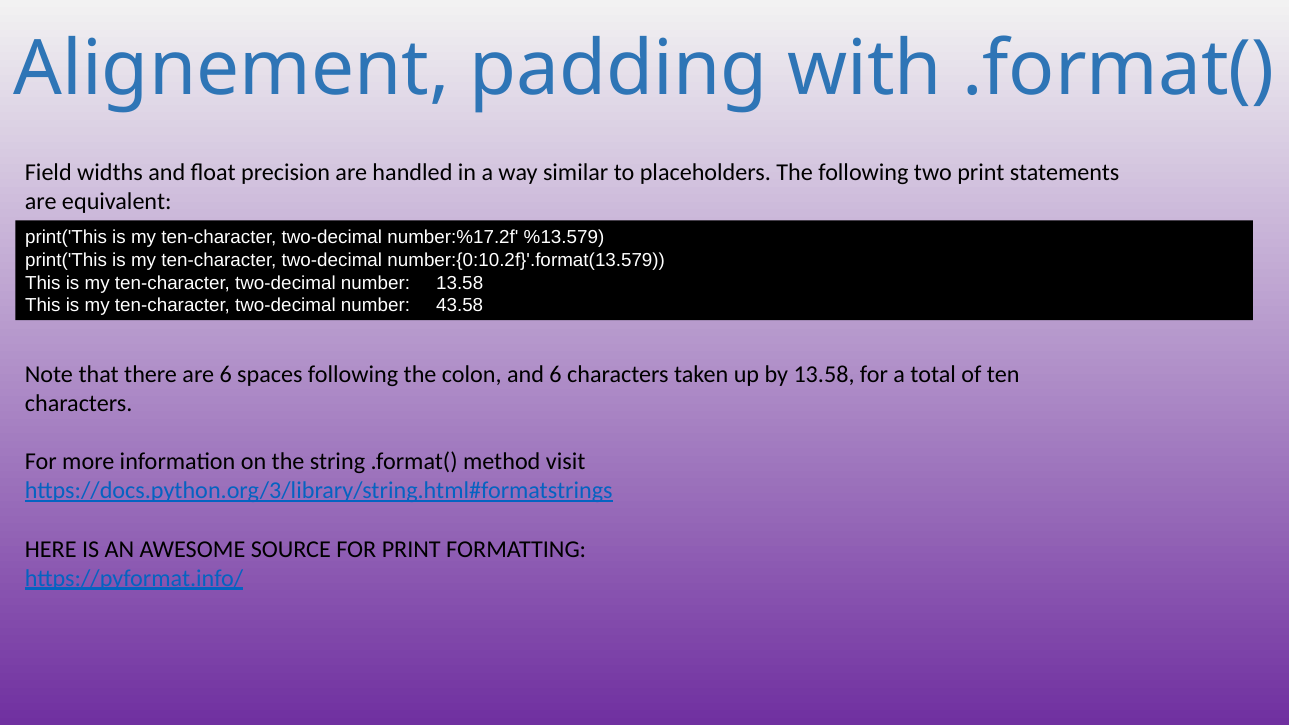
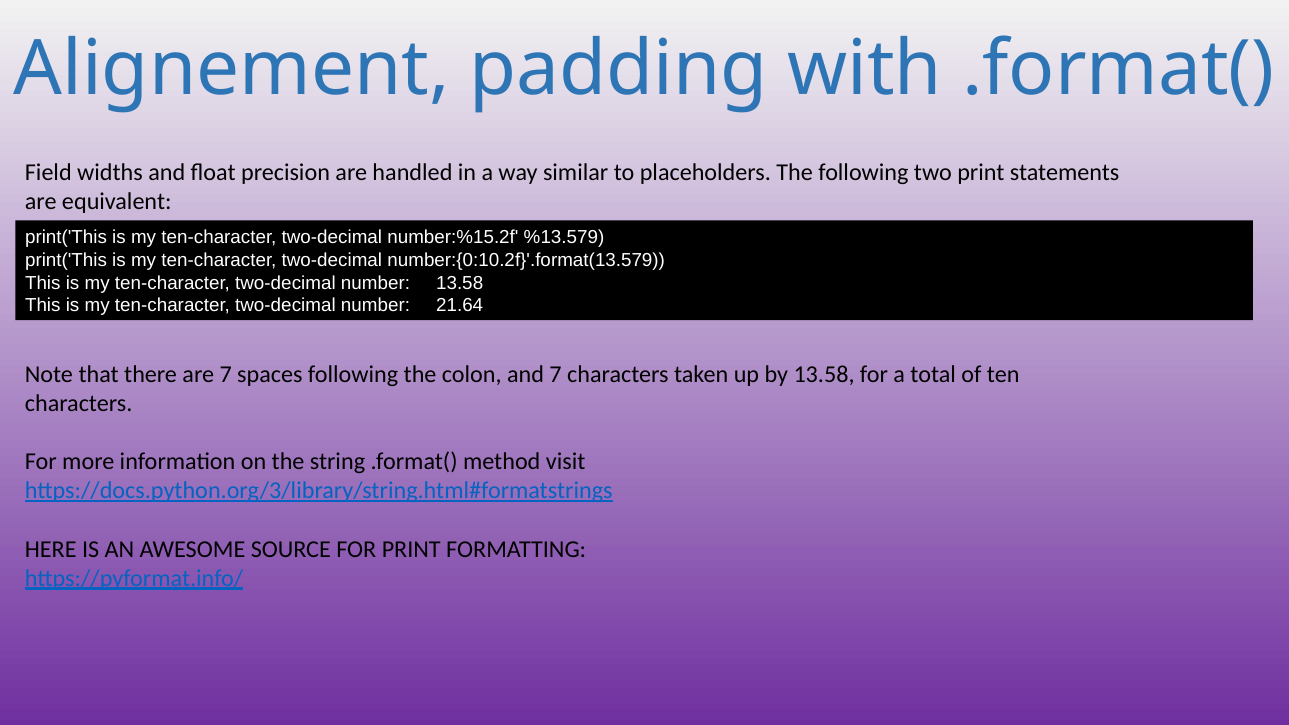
number:%17.2f: number:%17.2f -> number:%15.2f
43.58: 43.58 -> 21.64
are 6: 6 -> 7
and 6: 6 -> 7
